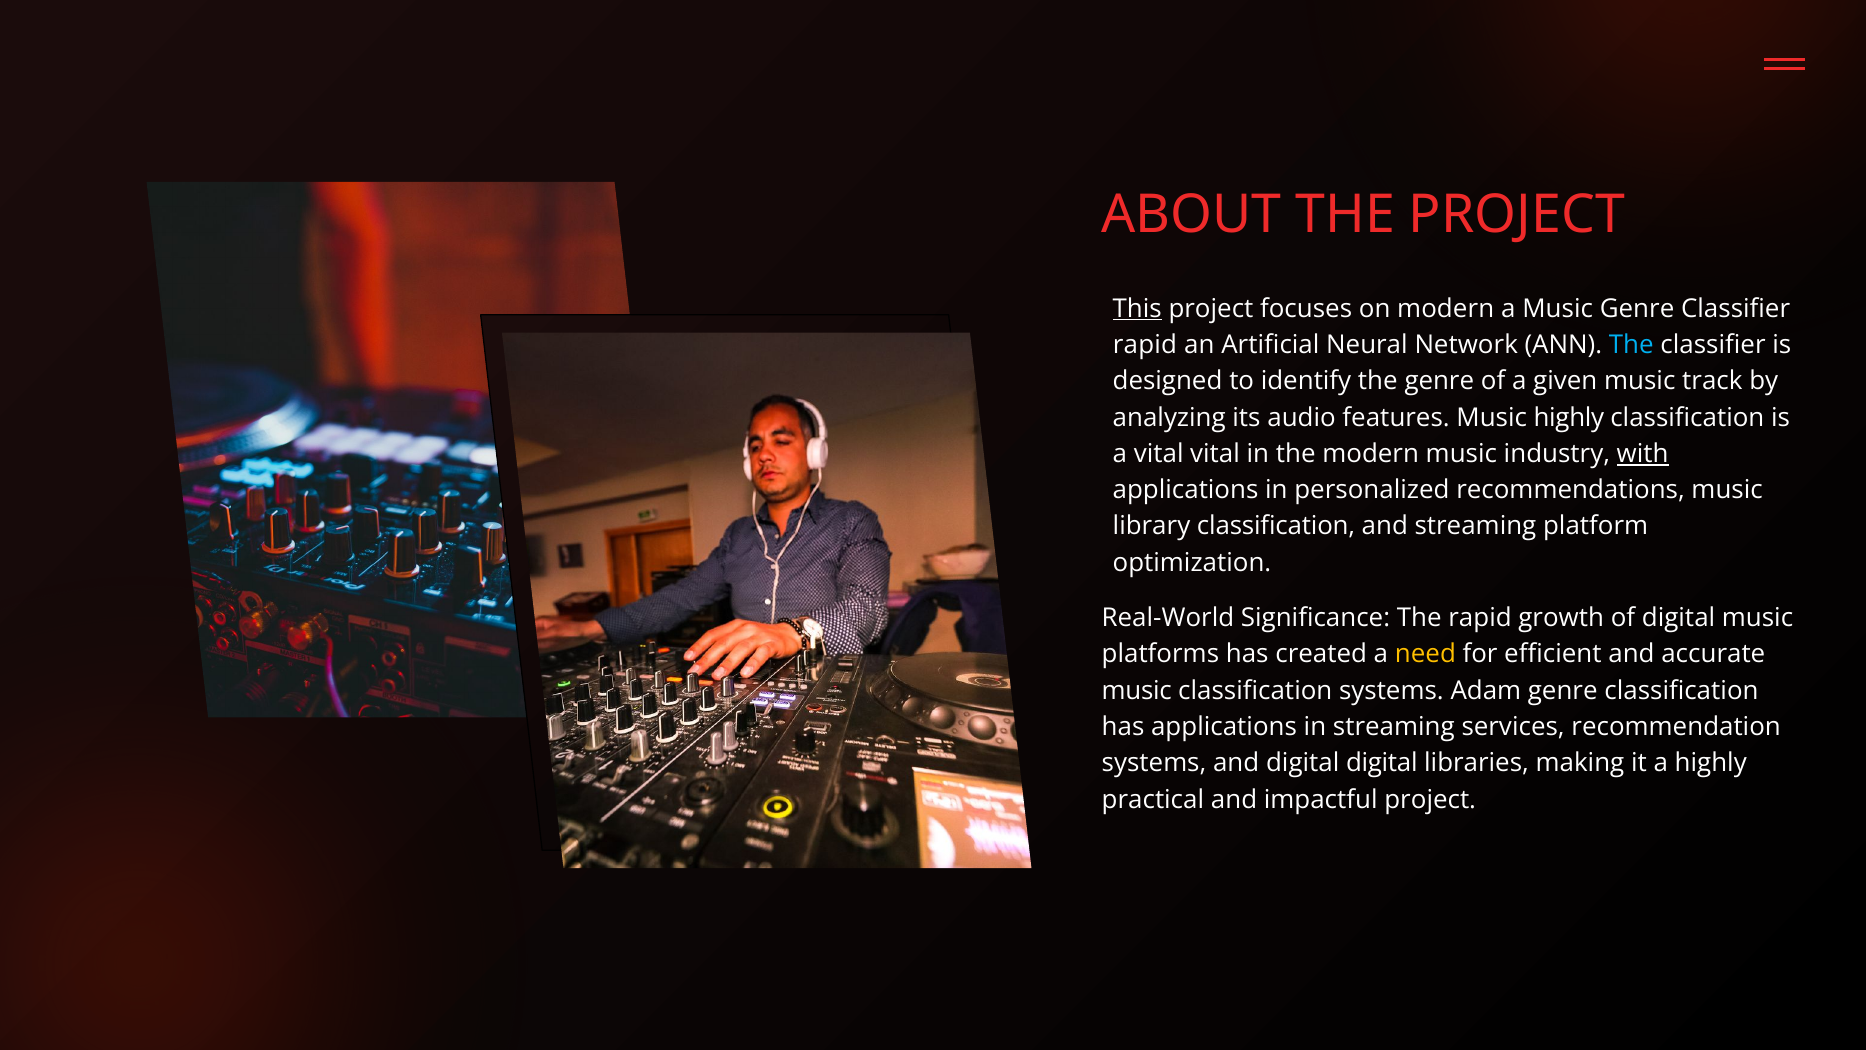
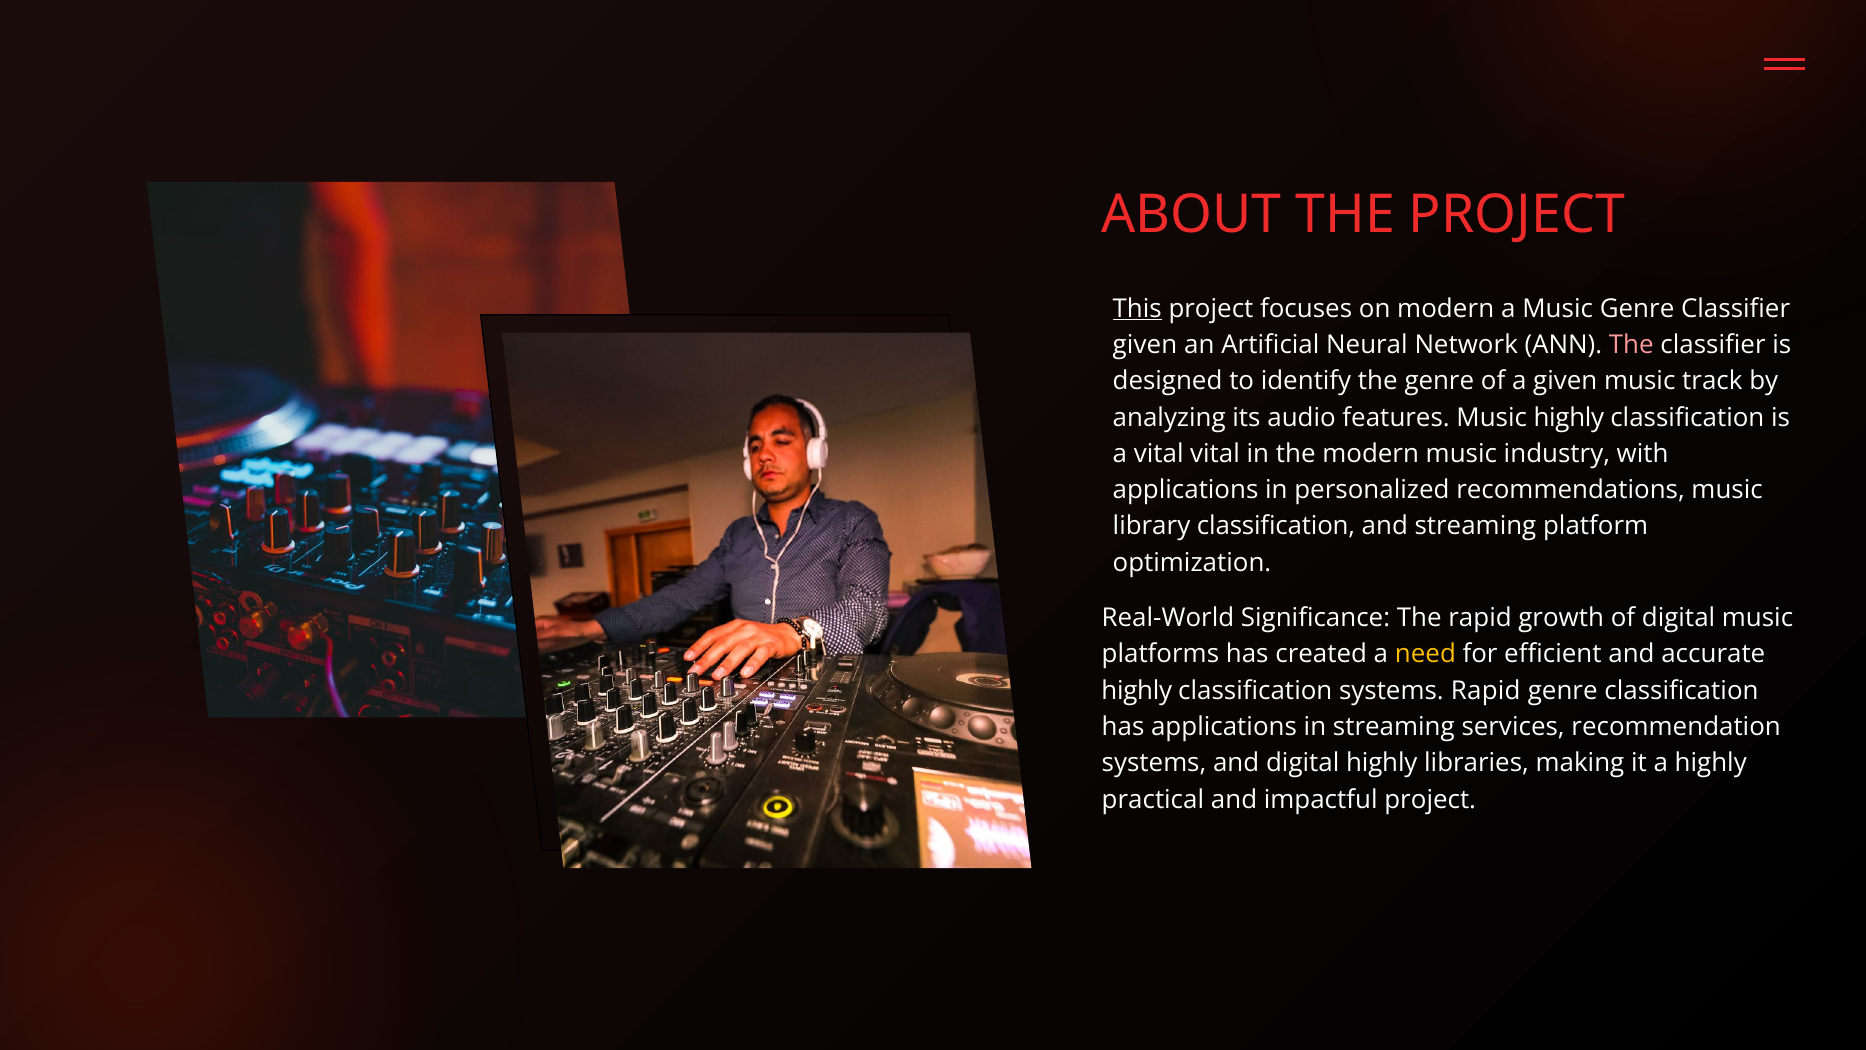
rapid at (1145, 345): rapid -> given
The at (1631, 345) colour: light blue -> pink
with underline: present -> none
music at (1137, 690): music -> highly
systems Adam: Adam -> Rapid
digital digital: digital -> highly
